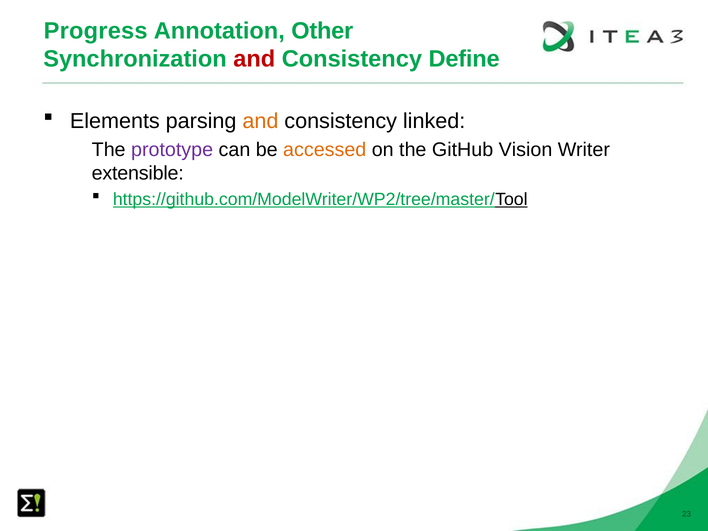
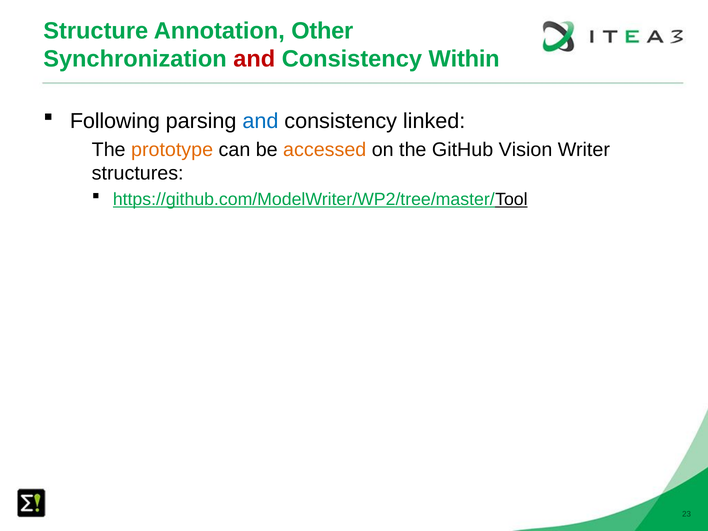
Progress: Progress -> Structure
Define: Define -> Within
Elements: Elements -> Following
and at (260, 121) colour: orange -> blue
prototype colour: purple -> orange
extensible: extensible -> structures
